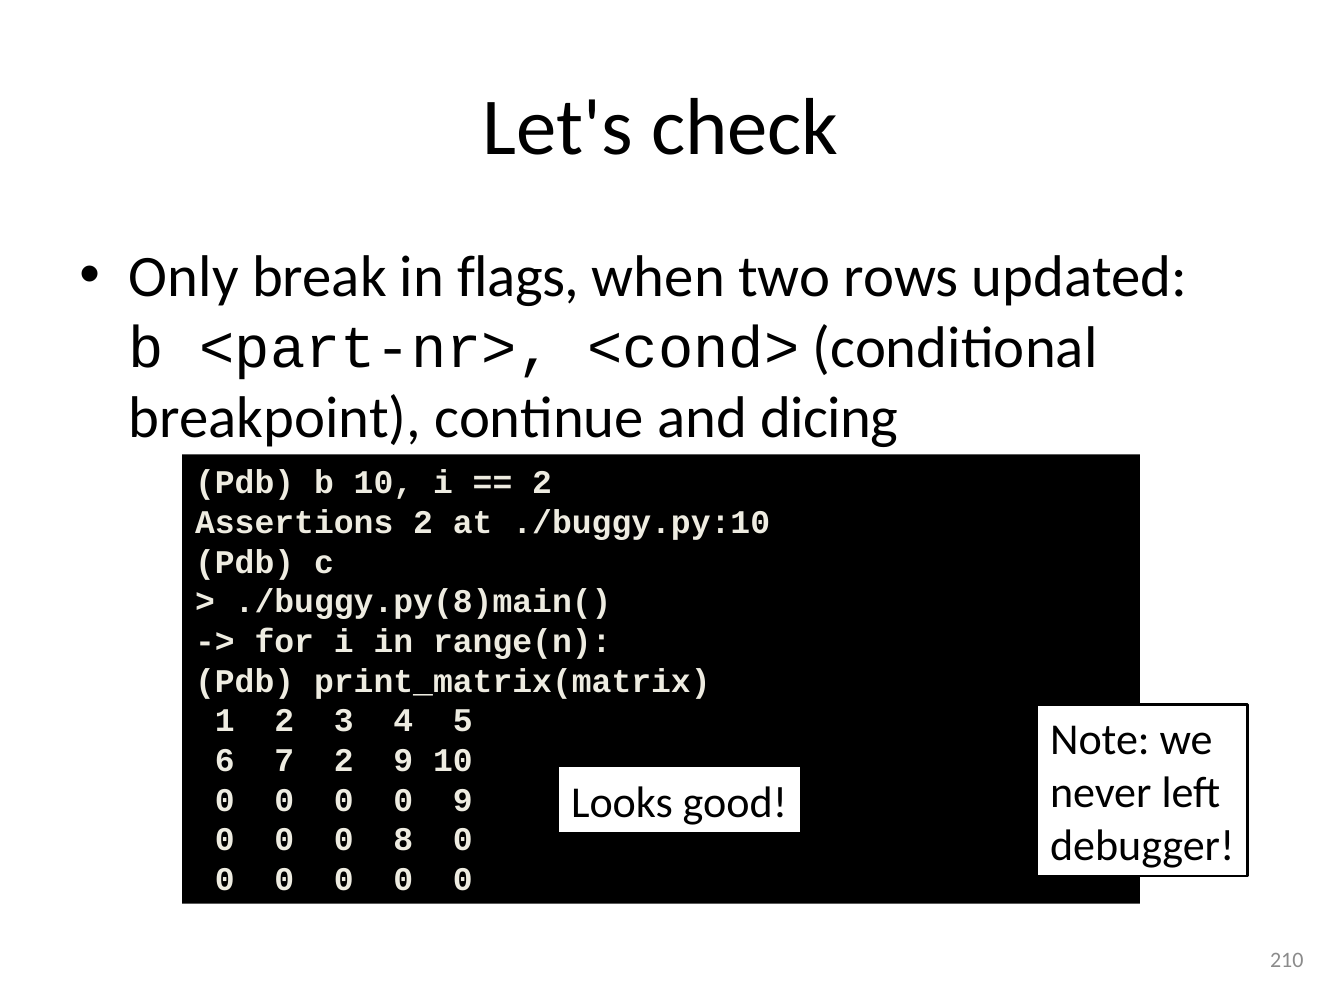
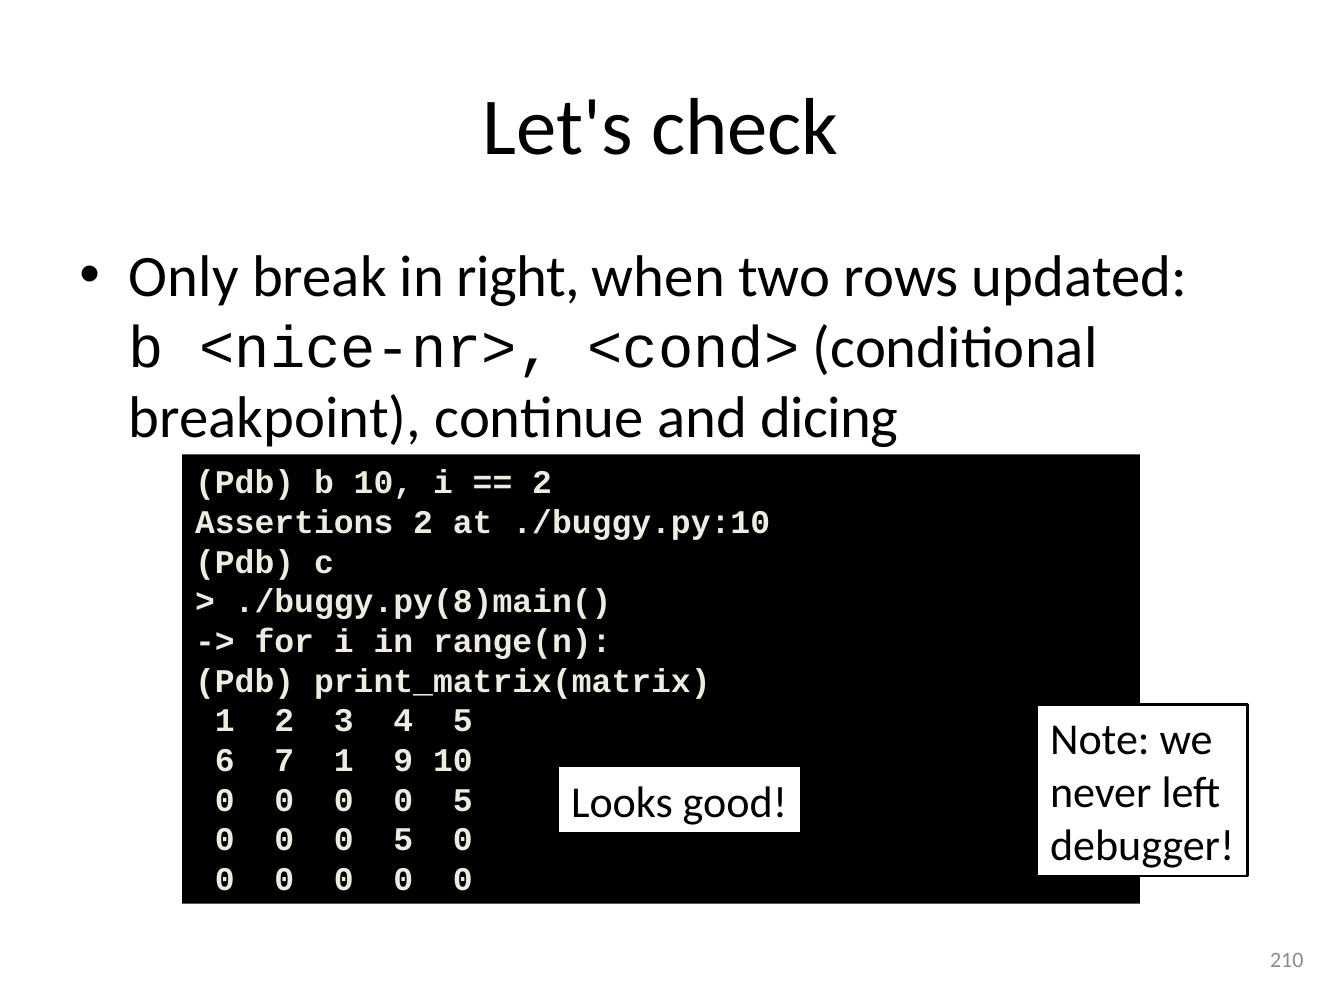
flags: flags -> right
<part-nr>: <part-nr> -> <nice-nr>
7 2: 2 -> 1
9 at (463, 800): 9 -> 5
8 at (403, 840): 8 -> 5
